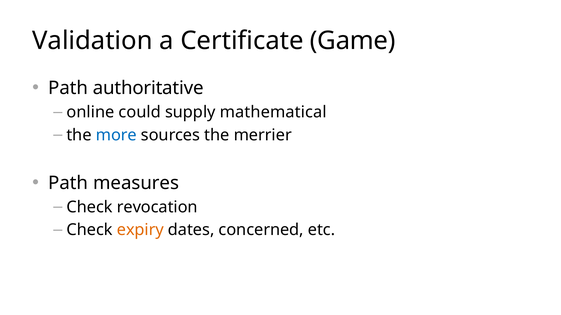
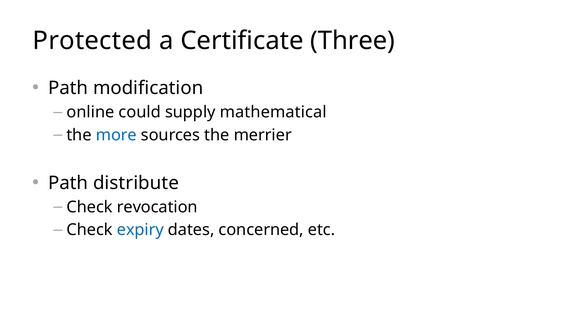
Validation: Validation -> Protected
Game: Game -> Three
authoritative: authoritative -> modification
measures: measures -> distribute
expiry colour: orange -> blue
